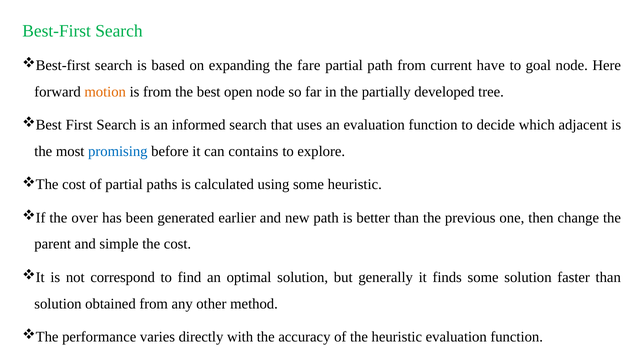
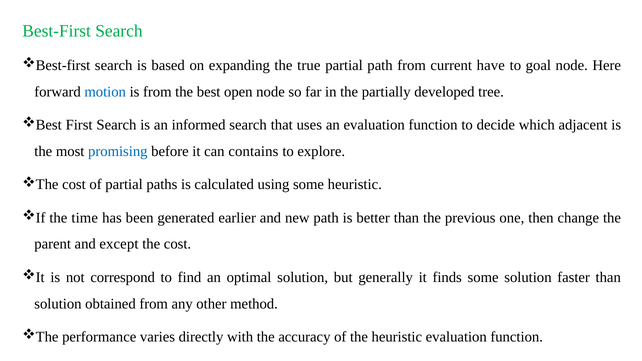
fare: fare -> true
motion colour: orange -> blue
over: over -> time
simple: simple -> except
